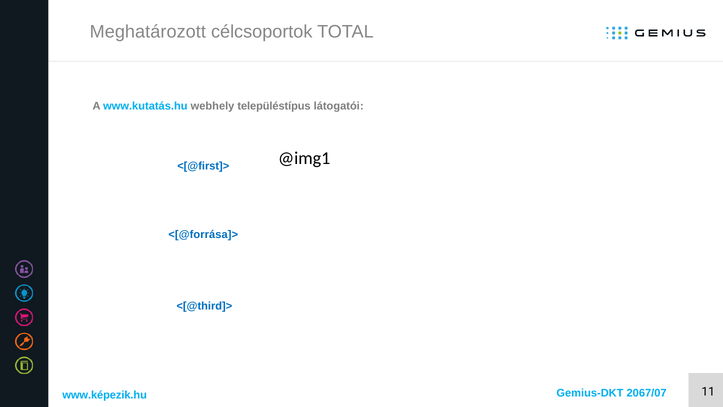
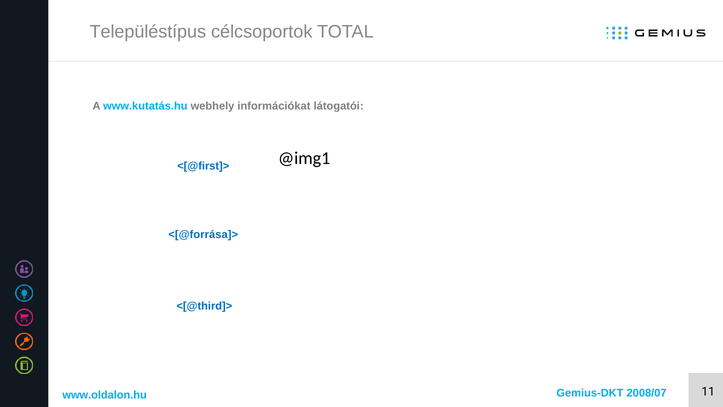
Meghatározott: Meghatározott -> Településtípus
településtípus: településtípus -> információkat
www.képezik.hu: www.képezik.hu -> www.oldalon.hu
2067/07: 2067/07 -> 2008/07
